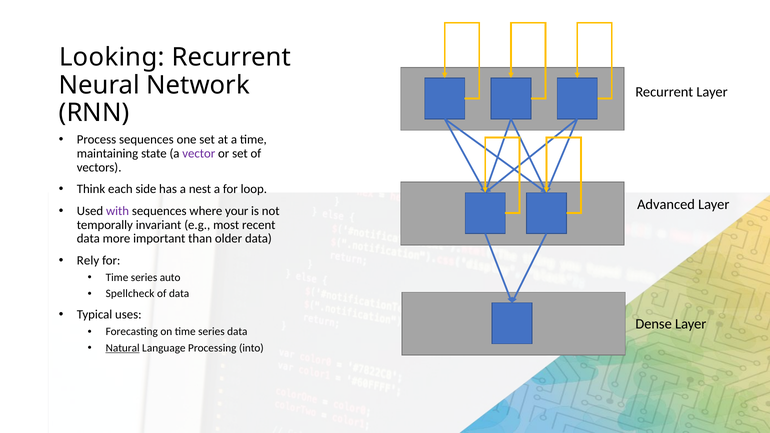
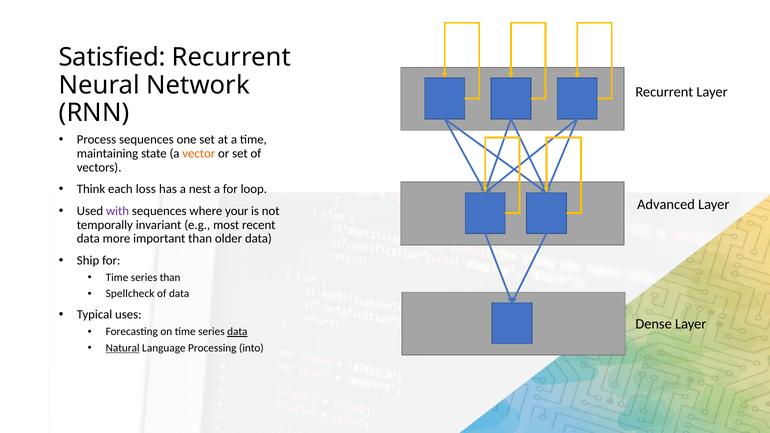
Looking: Looking -> Satisfied
vector colour: purple -> orange
side: side -> loss
Rely: Rely -> Ship
series auto: auto -> than
data at (237, 332) underline: none -> present
